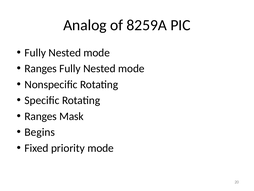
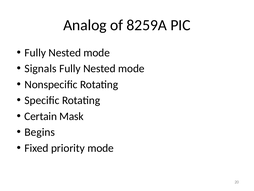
Ranges at (41, 68): Ranges -> Signals
Ranges at (41, 116): Ranges -> Certain
